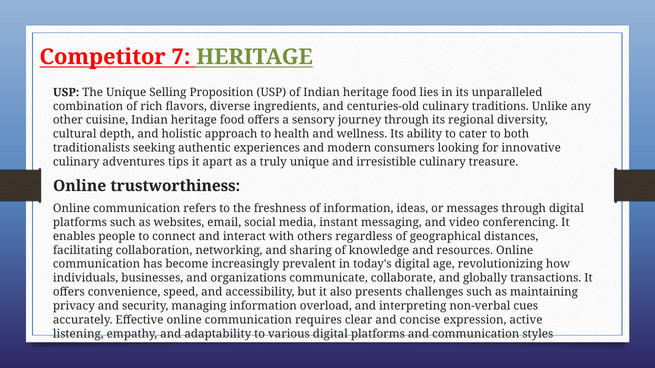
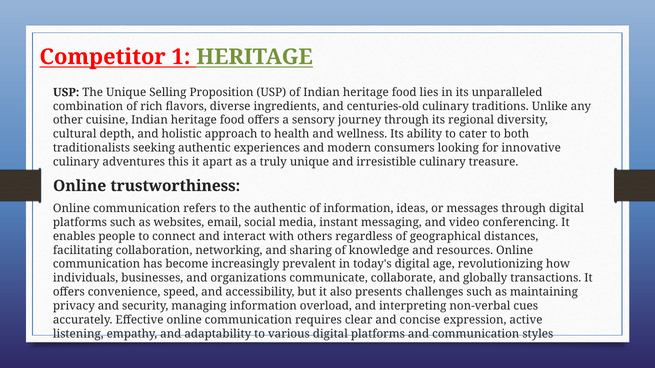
7: 7 -> 1
tips: tips -> this
the freshness: freshness -> authentic
